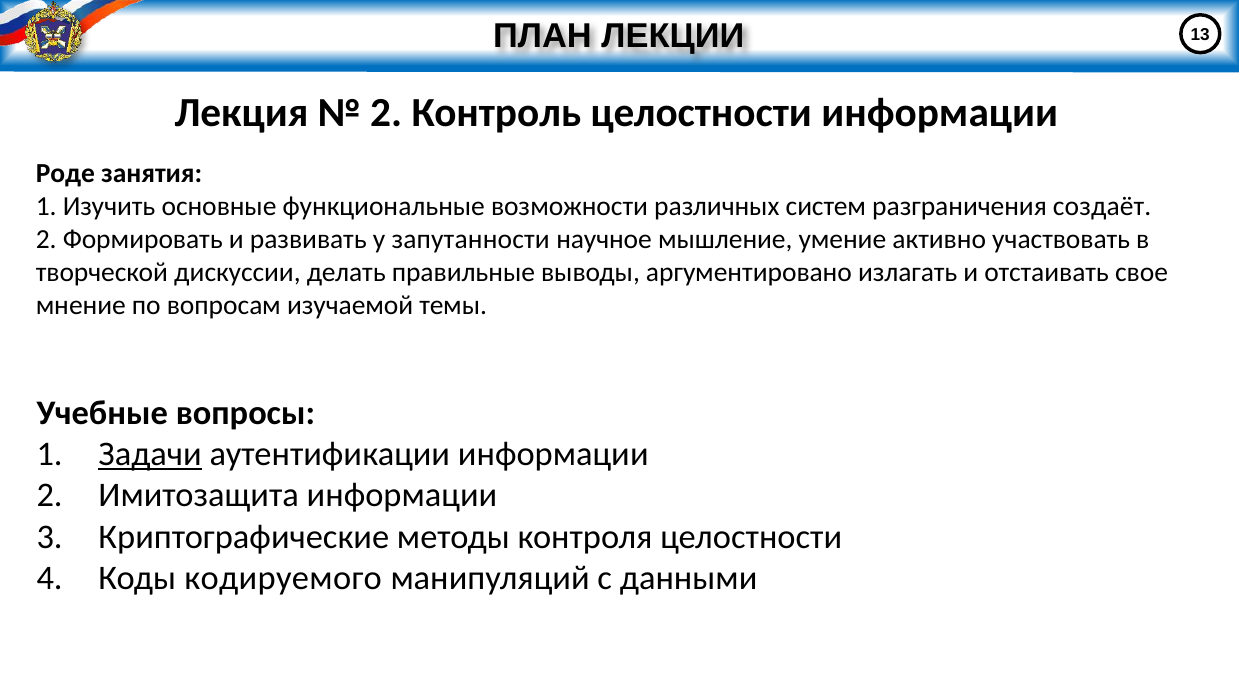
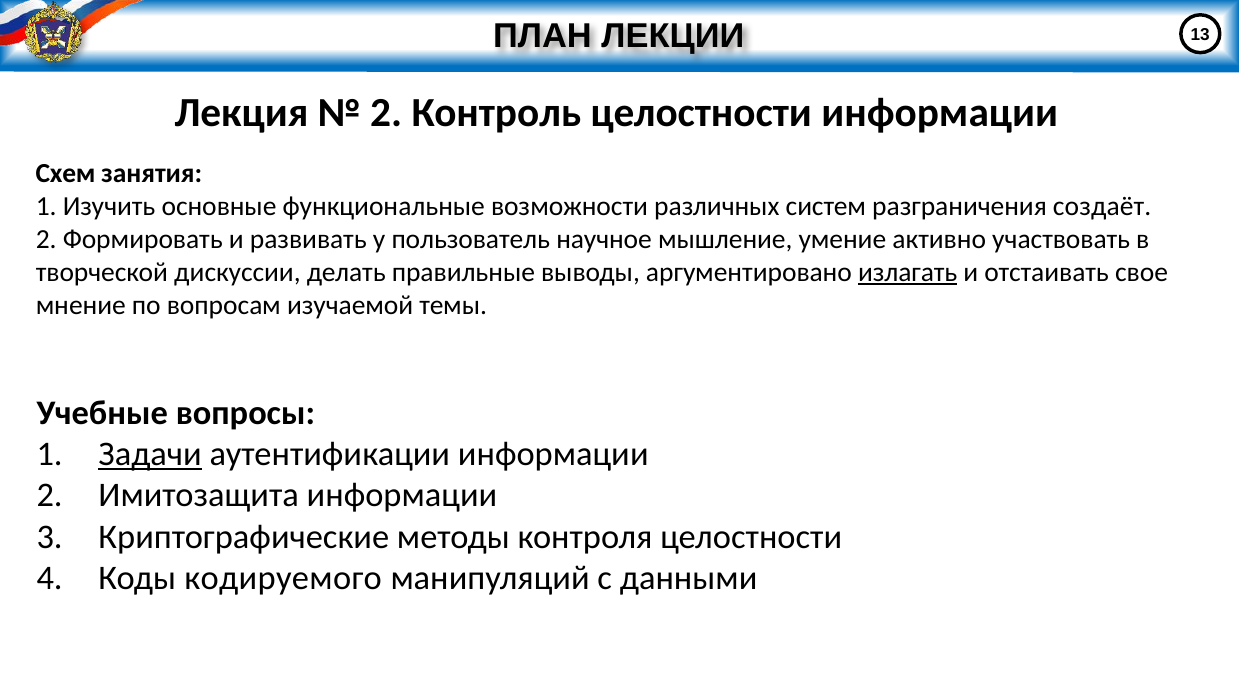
Роде: Роде -> Схем
запутанности: запутанности -> пользователь
излагать underline: none -> present
